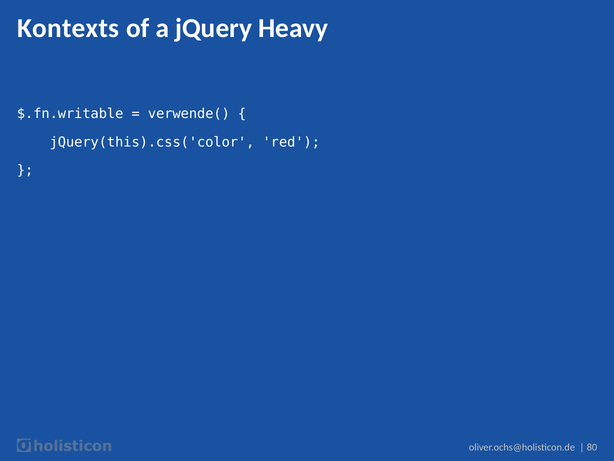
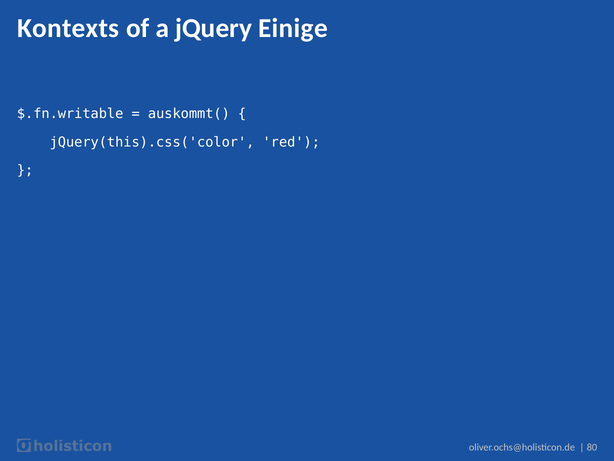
Heavy: Heavy -> Einige
verwende(: verwende( -> auskommt(
